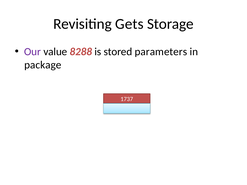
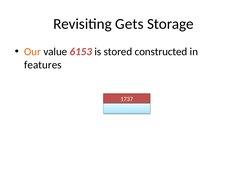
Our colour: purple -> orange
8288: 8288 -> 6153
parameters: parameters -> constructed
package: package -> features
